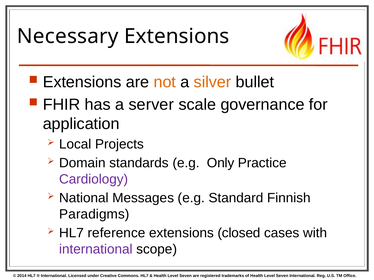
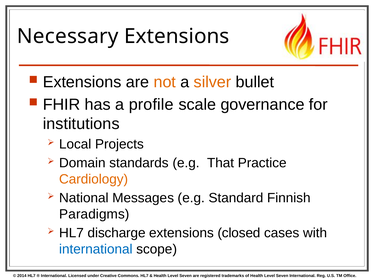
server: server -> profile
application: application -> institutions
Only: Only -> That
Cardiology colour: purple -> orange
reference: reference -> discharge
international at (96, 250) colour: purple -> blue
